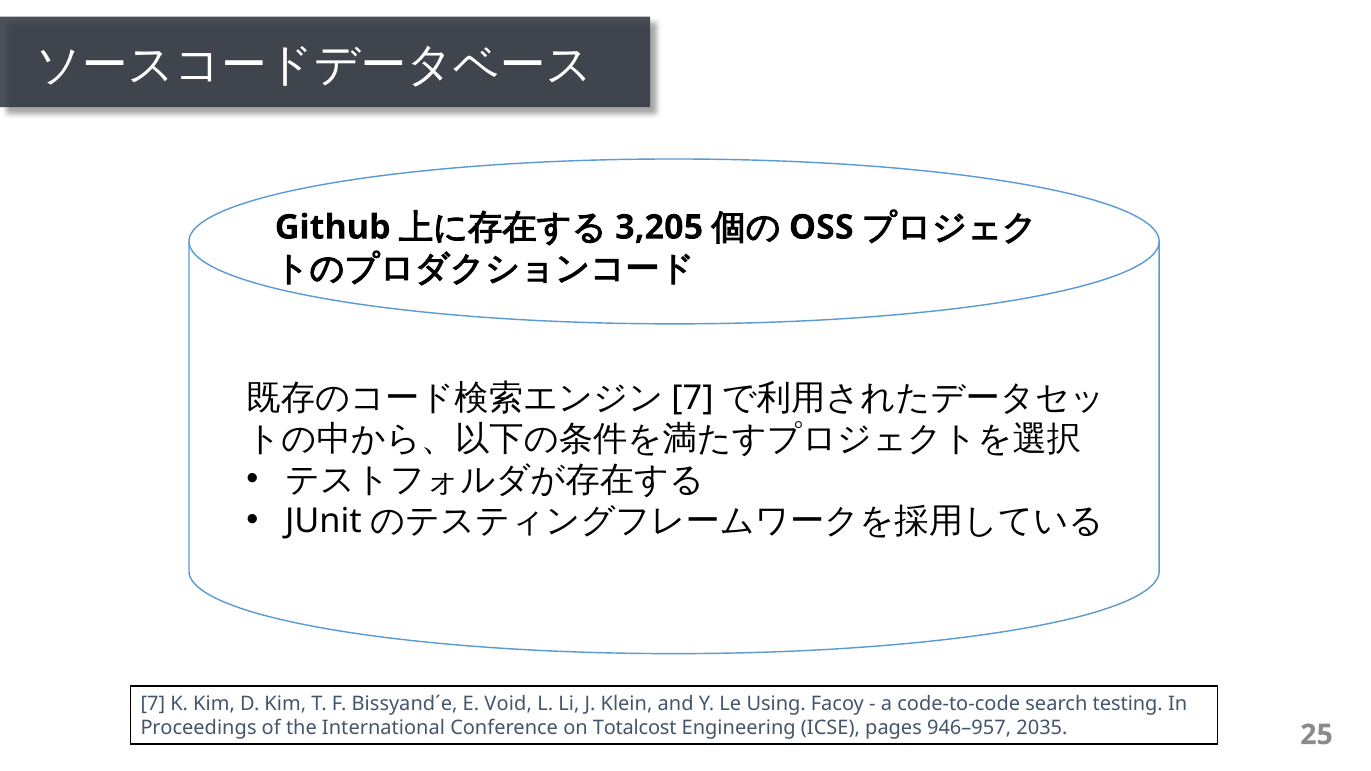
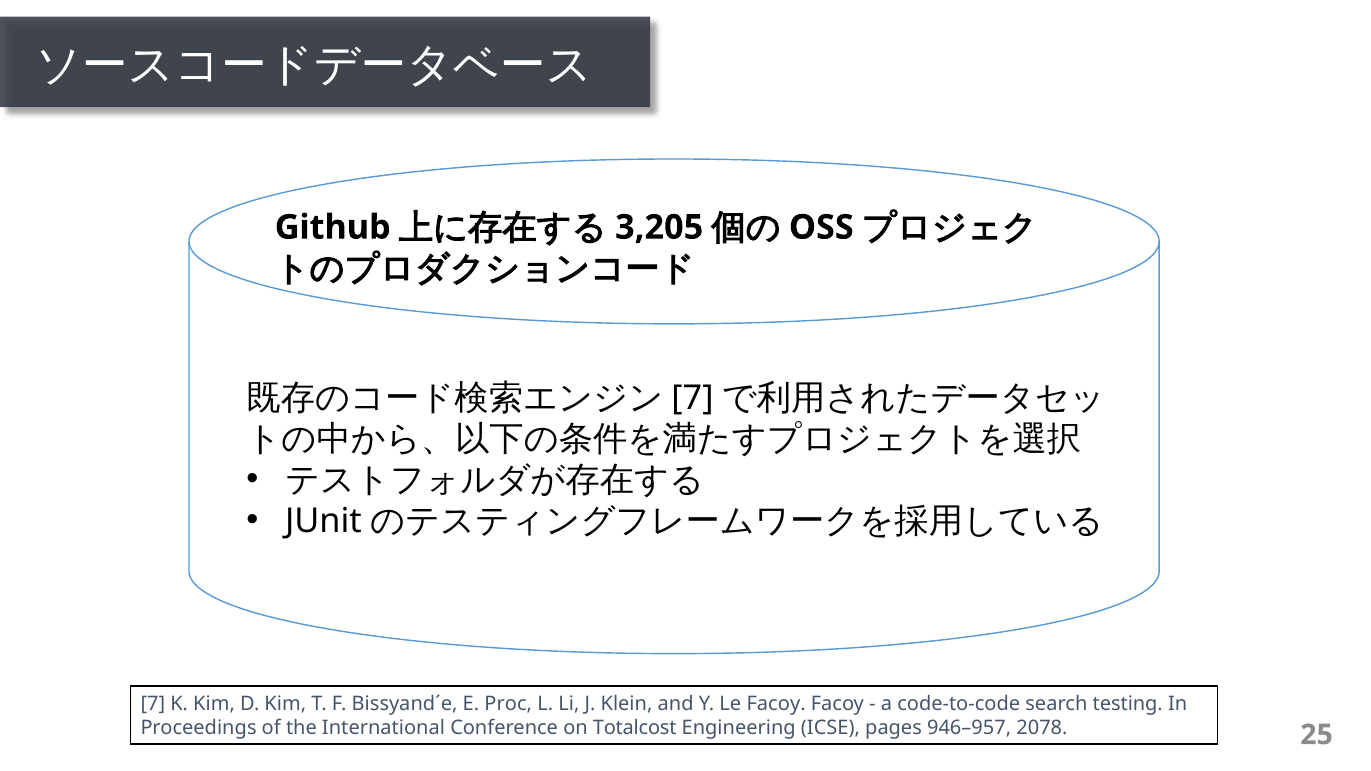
Void: Void -> Proc
Le Using: Using -> Facoy
2035: 2035 -> 2078
